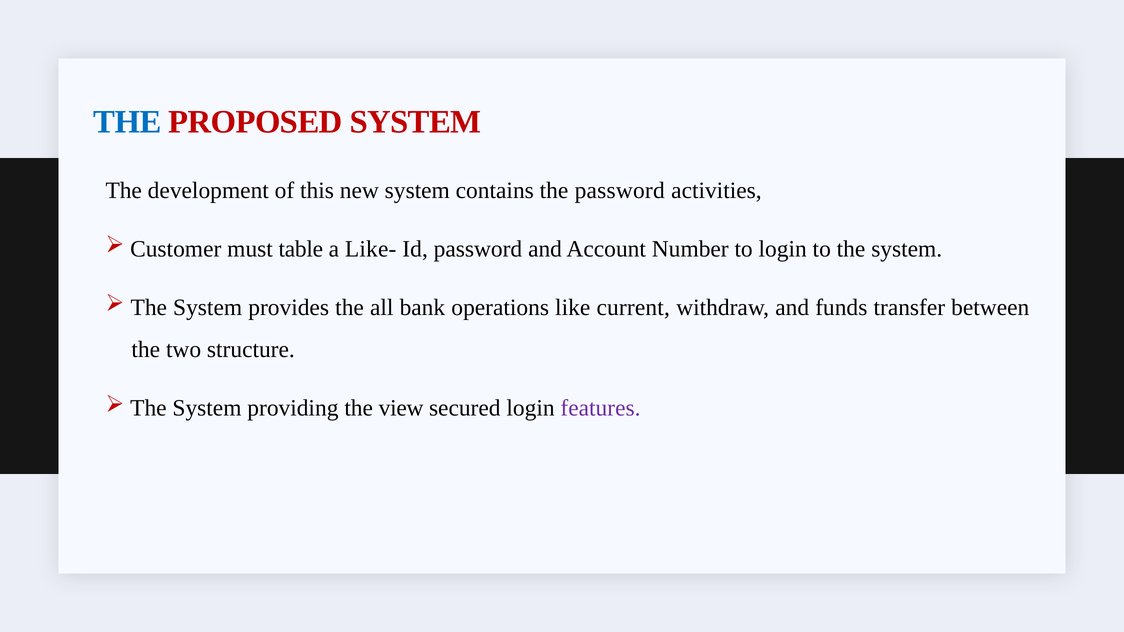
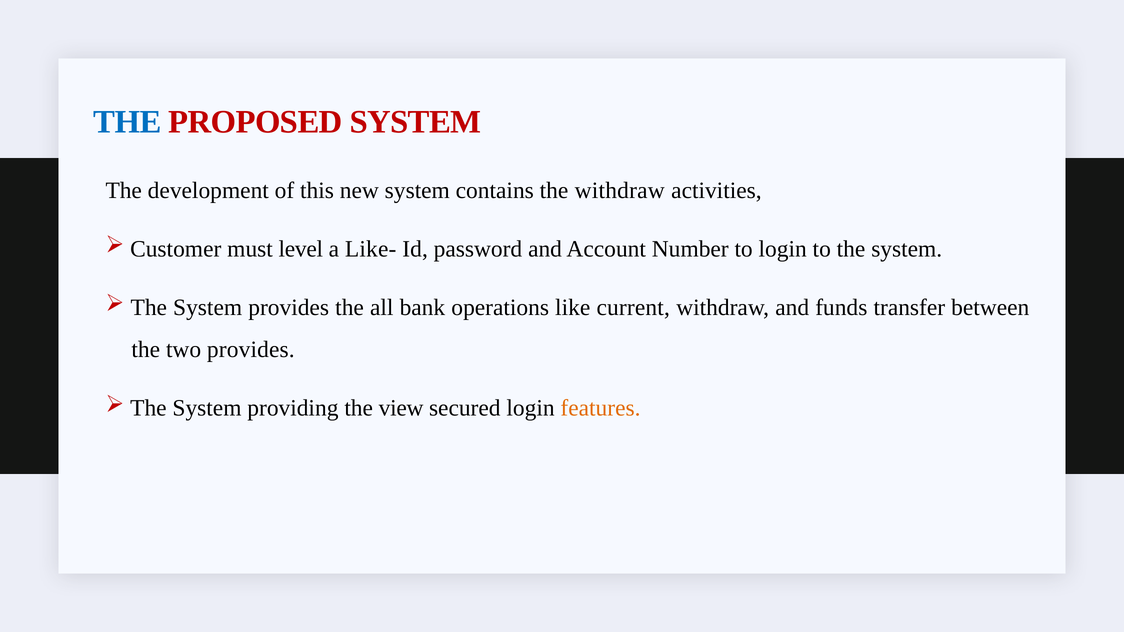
the password: password -> withdraw
table: table -> level
two structure: structure -> provides
features colour: purple -> orange
